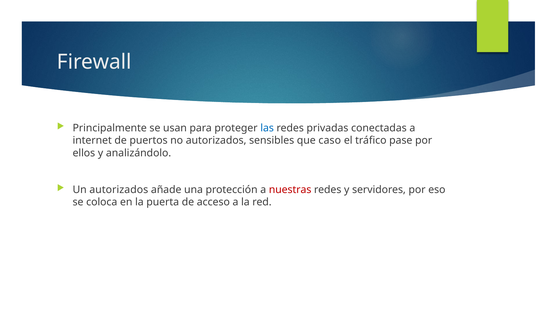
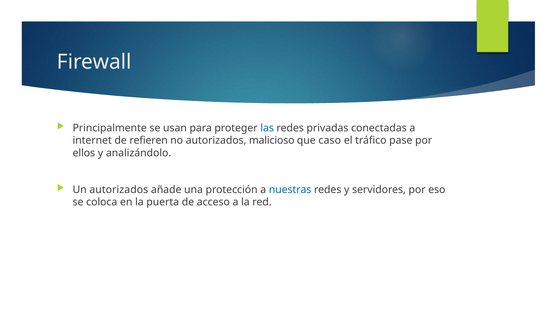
puertos: puertos -> refieren
sensibles: sensibles -> malicioso
nuestras colour: red -> blue
